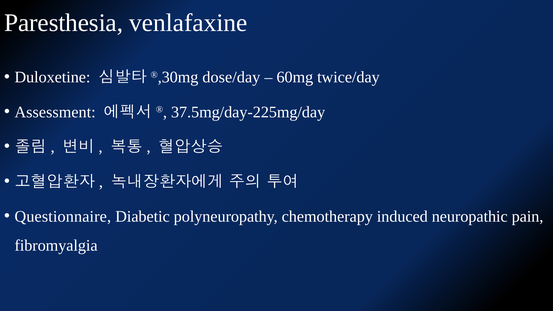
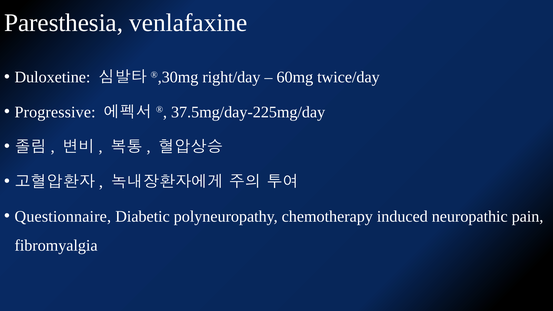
dose/day: dose/day -> right/day
Assessment: Assessment -> Progressive
